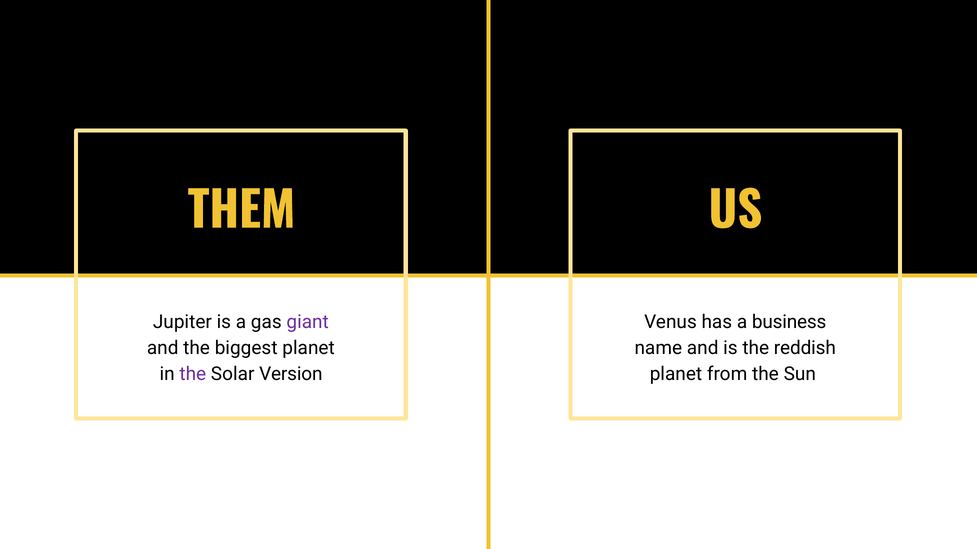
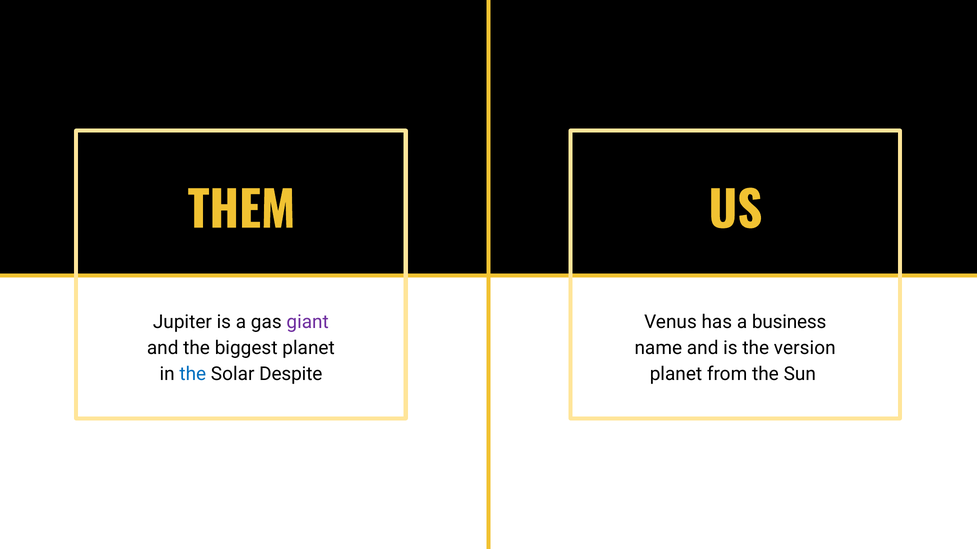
reddish: reddish -> version
the at (193, 375) colour: purple -> blue
Version: Version -> Despite
